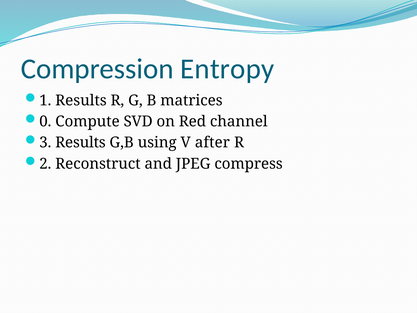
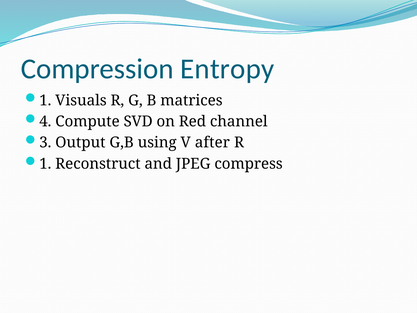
1 Results: Results -> Visuals
0: 0 -> 4
3 Results: Results -> Output
2 at (45, 164): 2 -> 1
